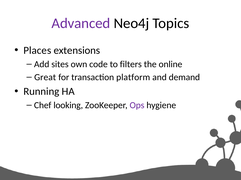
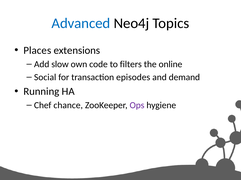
Advanced colour: purple -> blue
sites: sites -> slow
Great: Great -> Social
platform: platform -> episodes
looking: looking -> chance
